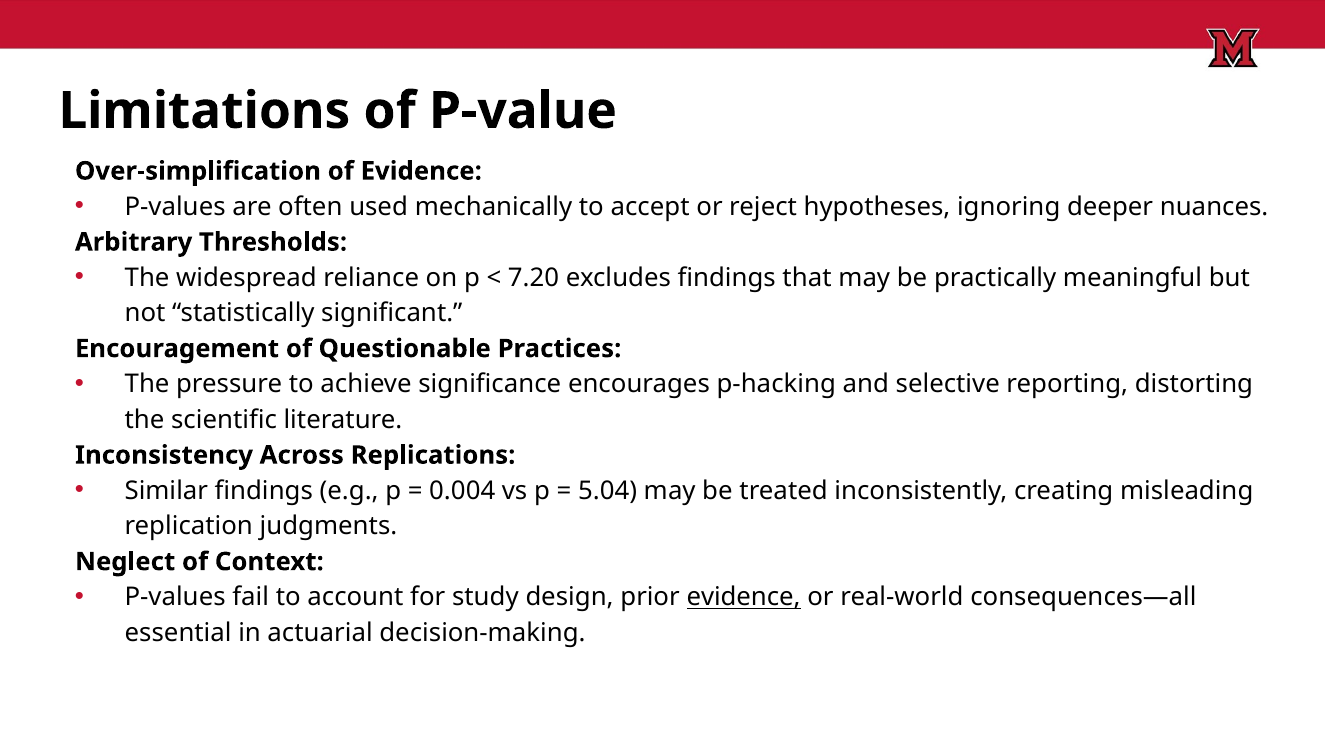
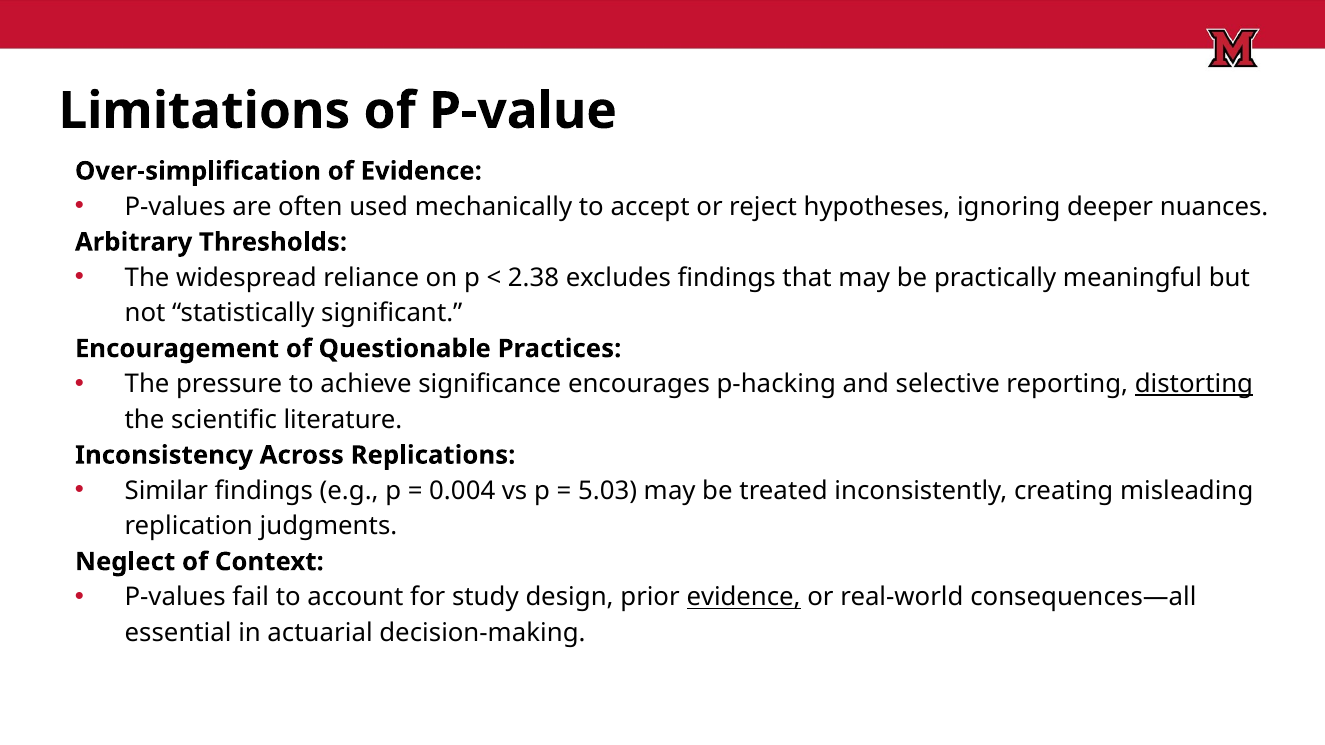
7.20: 7.20 -> 2.38
distorting underline: none -> present
5.04: 5.04 -> 5.03
